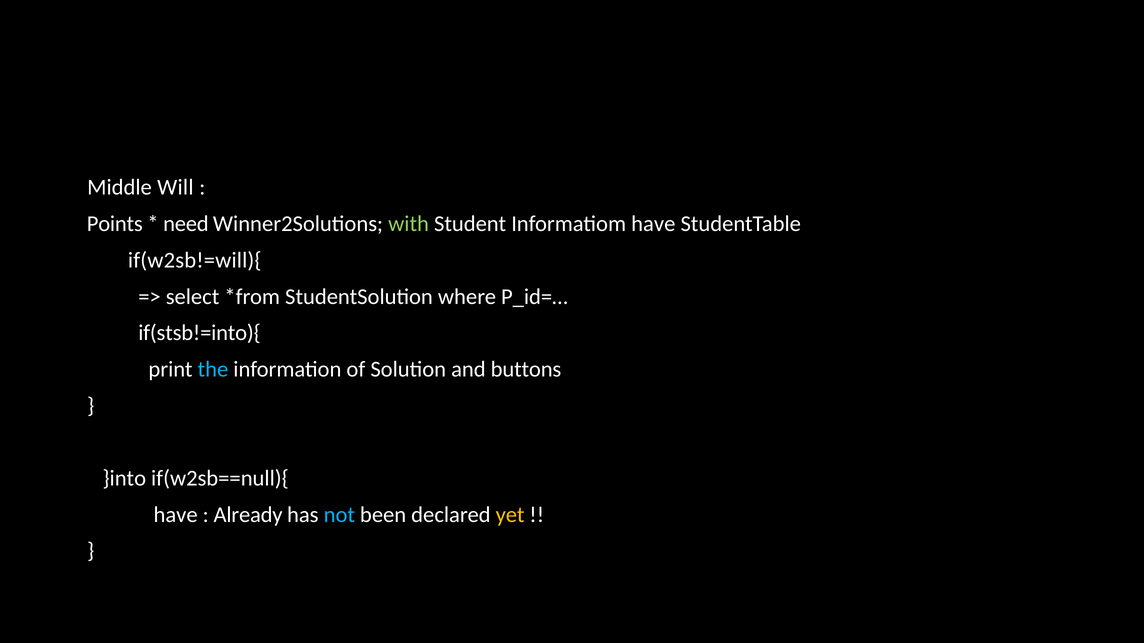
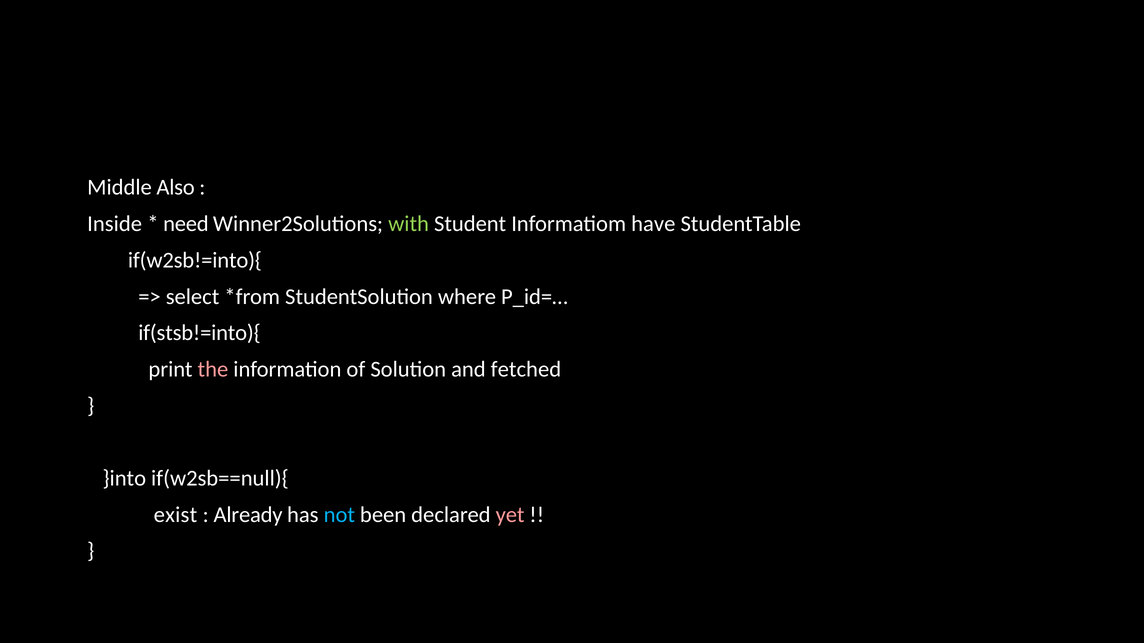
Will: Will -> Also
Points: Points -> Inside
if(w2sb!=will){: if(w2sb!=will){ -> if(w2sb!=into){
the colour: light blue -> pink
buttons: buttons -> fetched
have at (176, 515): have -> exist
yet colour: yellow -> pink
